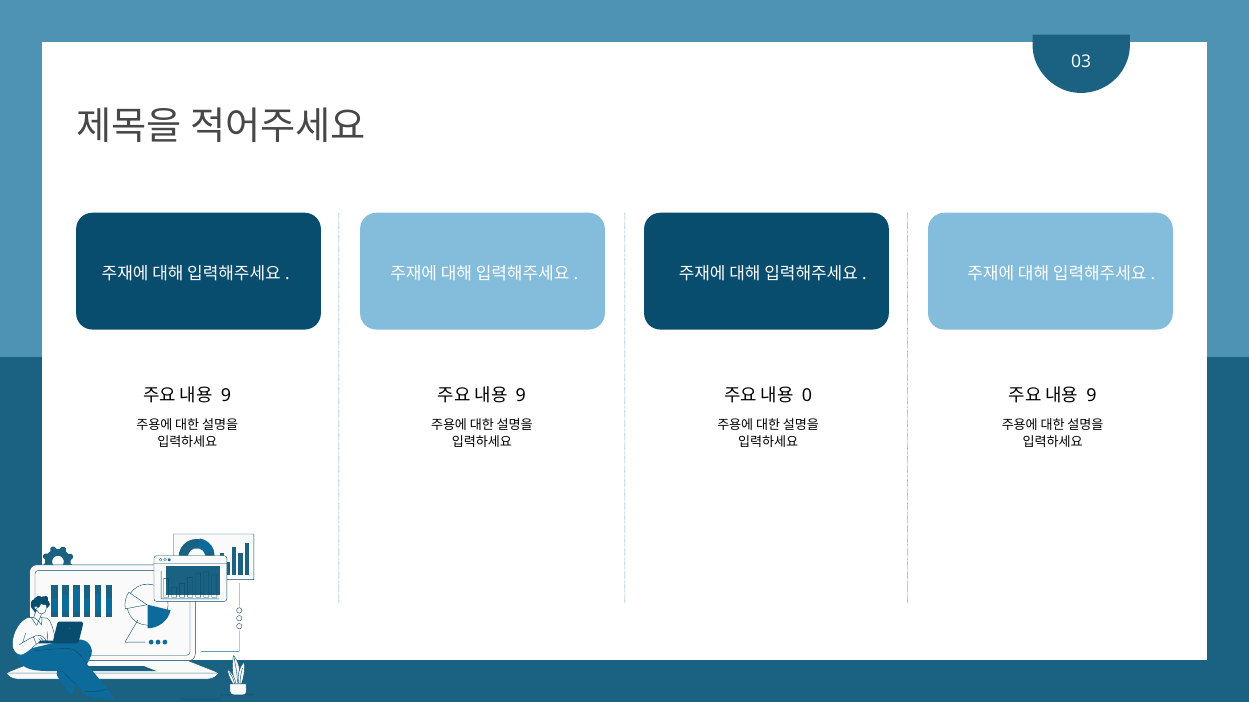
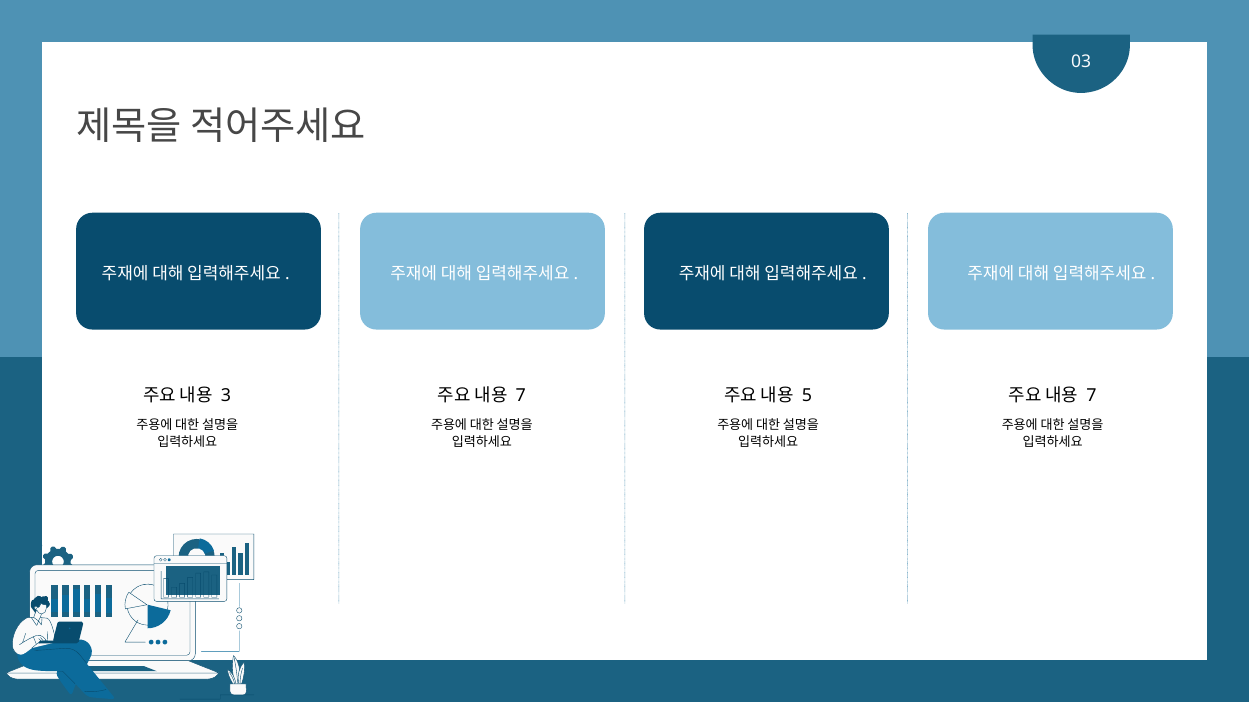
9 at (226, 396): 9 -> 3
9 at (521, 396): 9 -> 7
0: 0 -> 5
9 at (1091, 396): 9 -> 7
